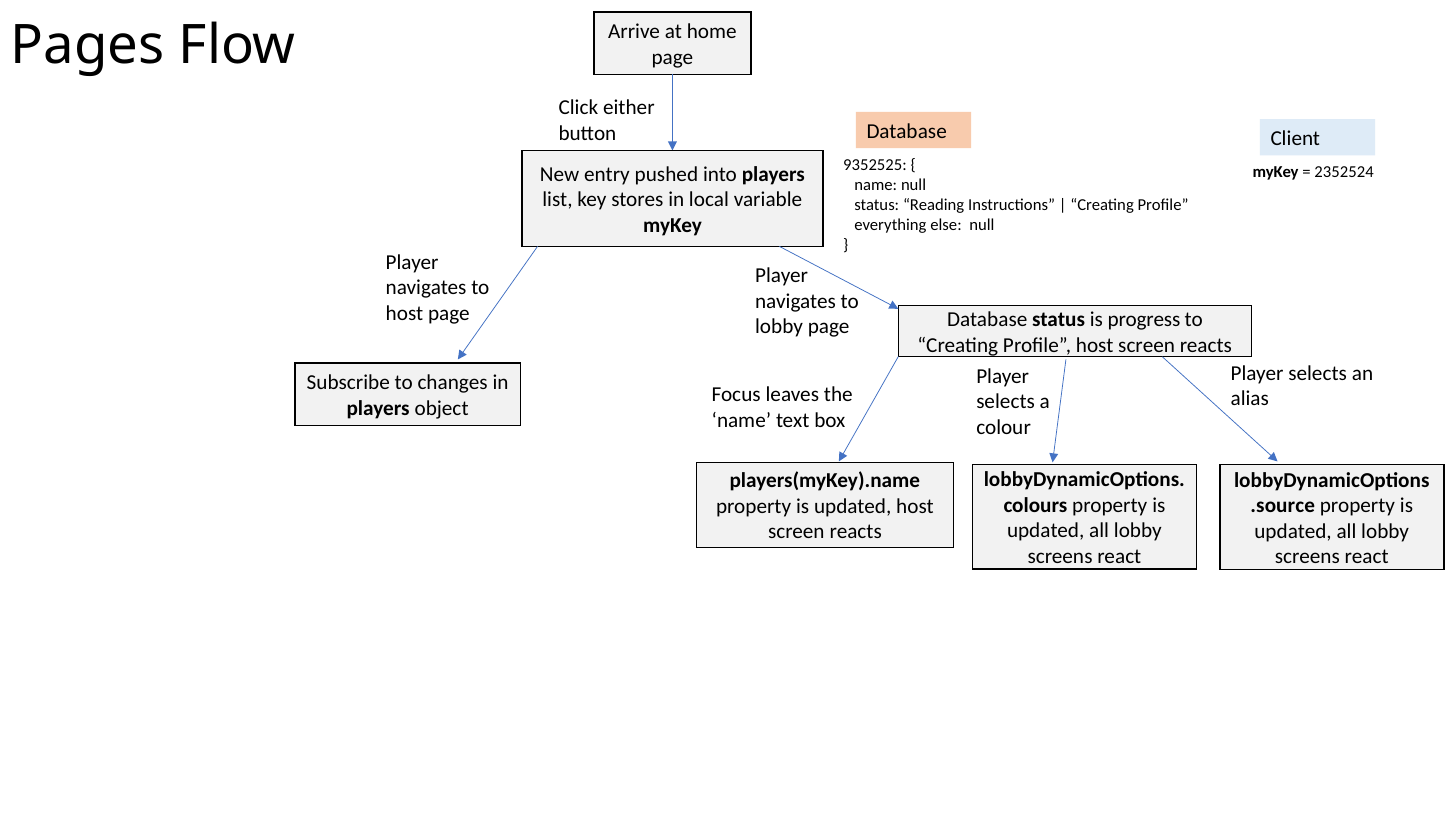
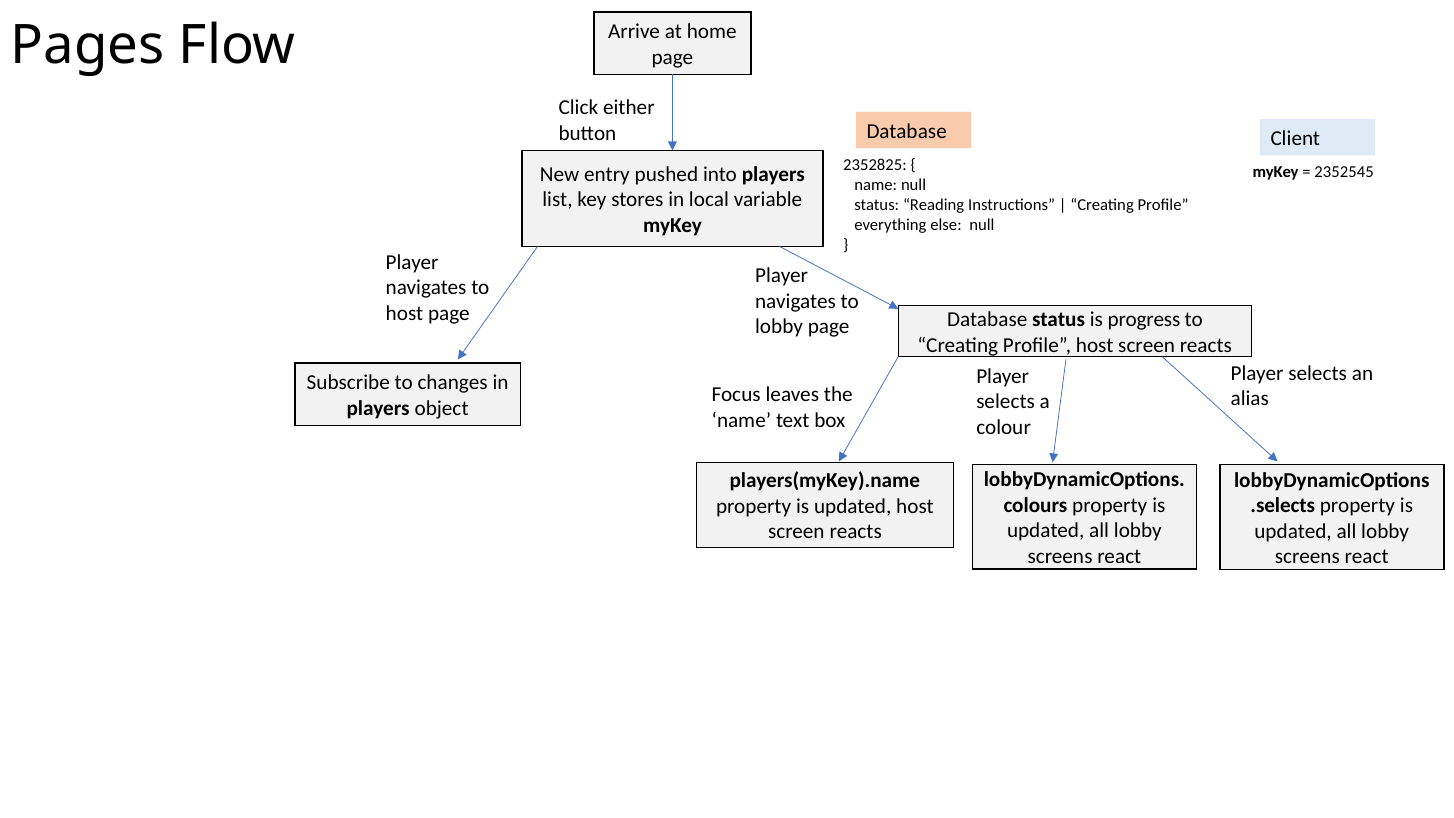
9352525: 9352525 -> 2352825
2352524: 2352524 -> 2352545
.source: .source -> .selects
